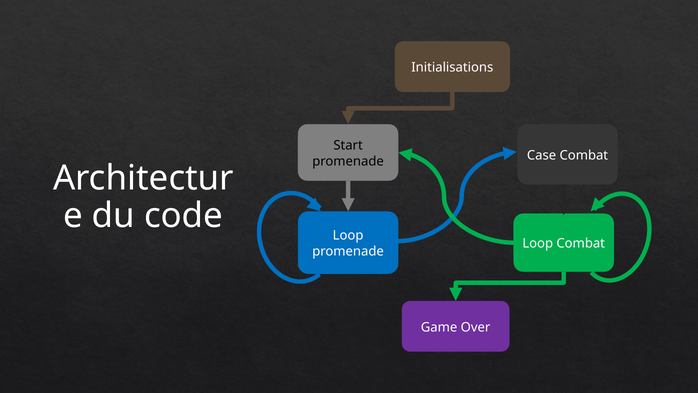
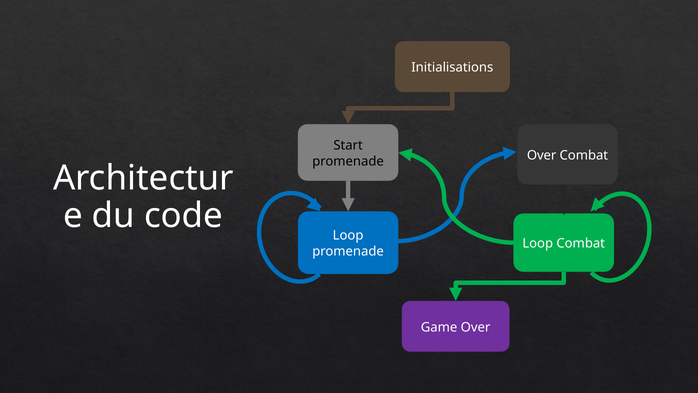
Case at (542, 155): Case -> Over
